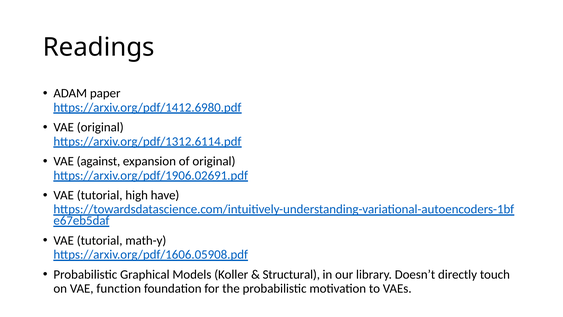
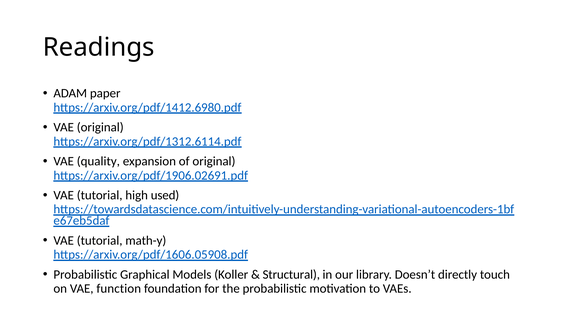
against: against -> quality
have: have -> used
